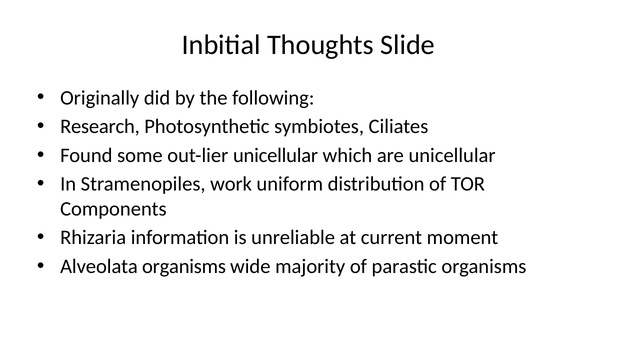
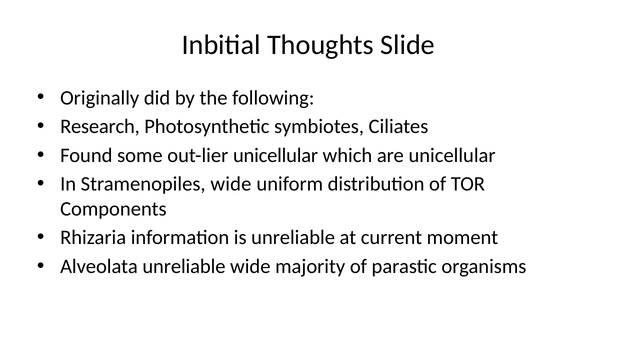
Stramenopiles work: work -> wide
Alveolata organisms: organisms -> unreliable
